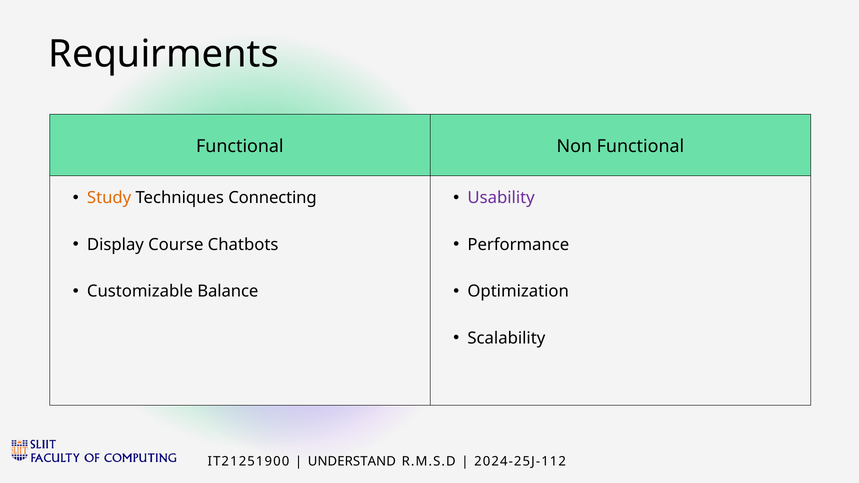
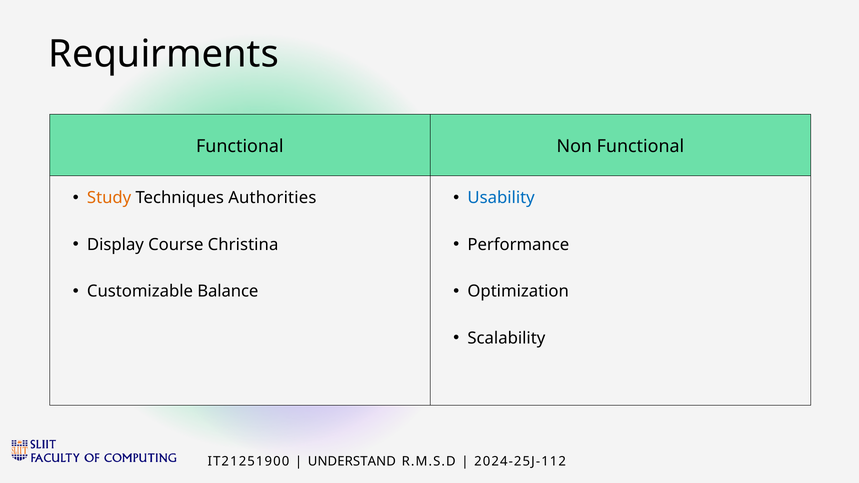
Connecting: Connecting -> Authorities
Usability colour: purple -> blue
Chatbots: Chatbots -> Christina
